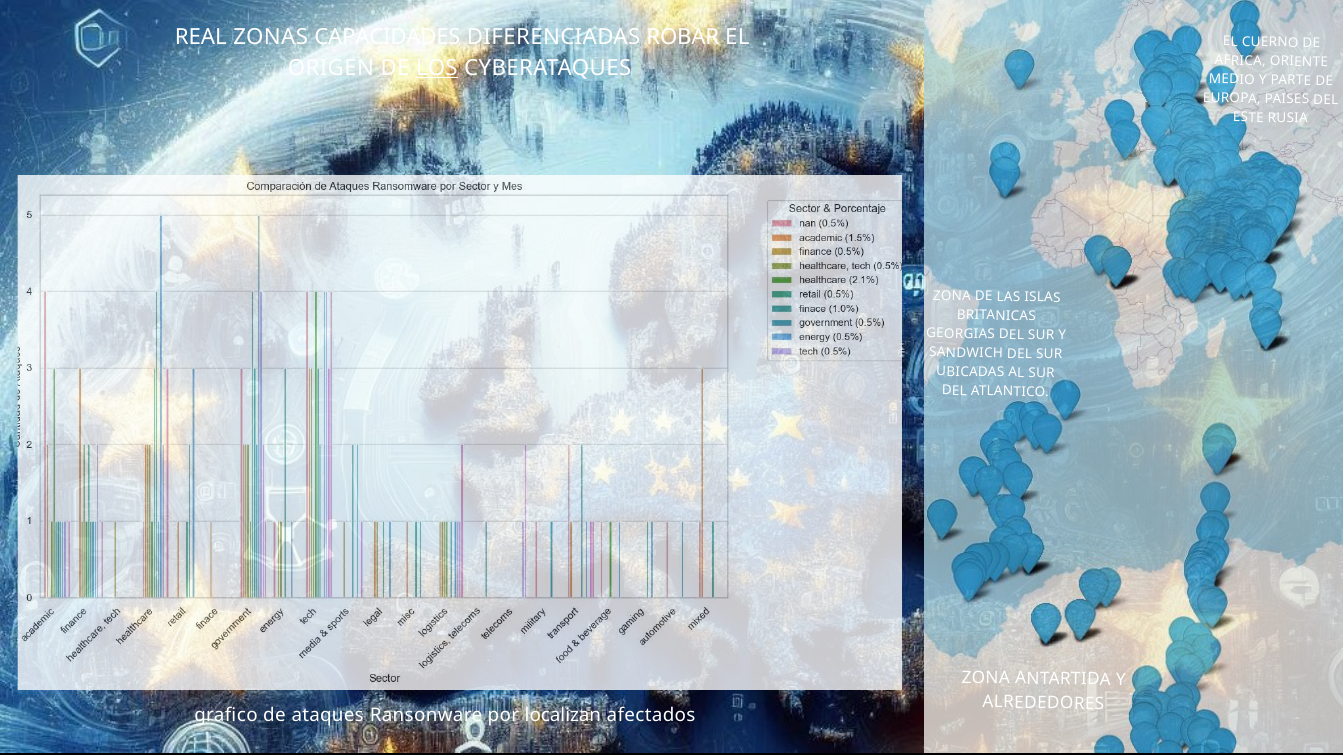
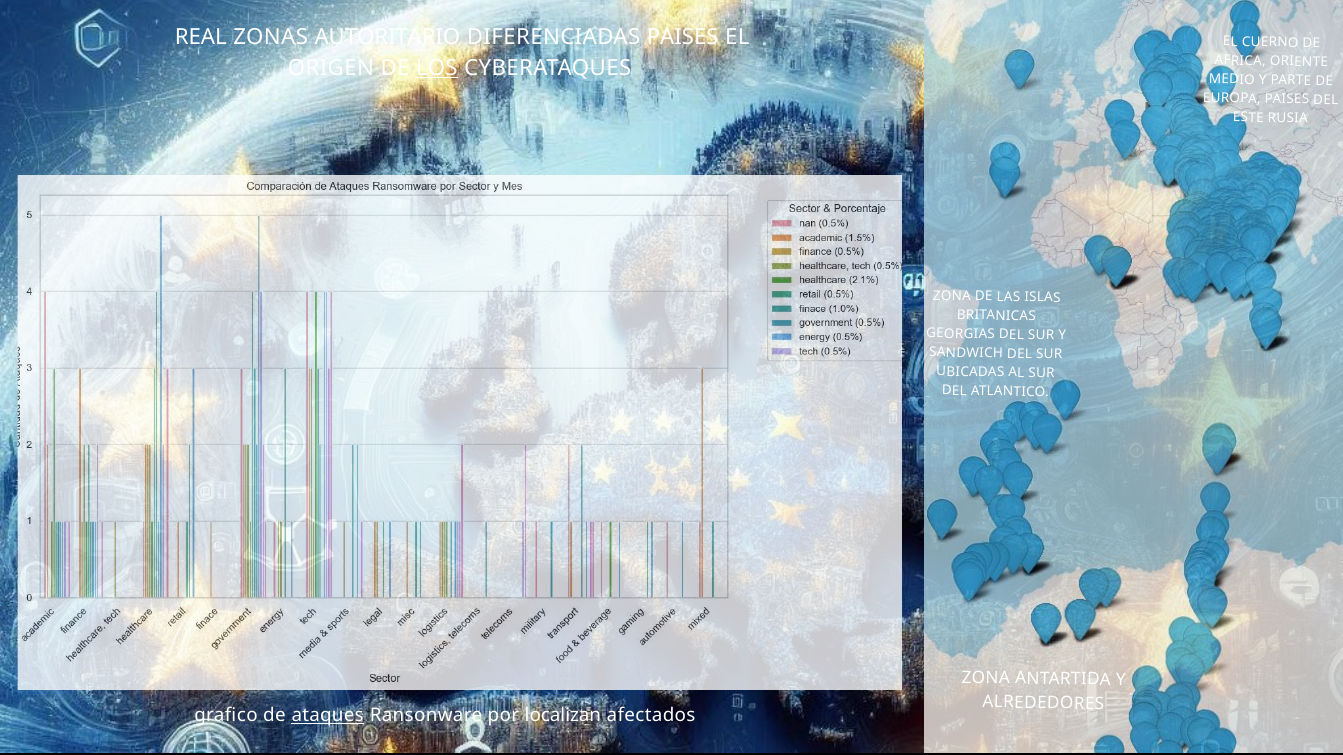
CAPACIDADES: CAPACIDADES -> AUTORITARIO
DIFERENCIADAS ROBAR: ROBAR -> PAISES
ataques underline: none -> present
